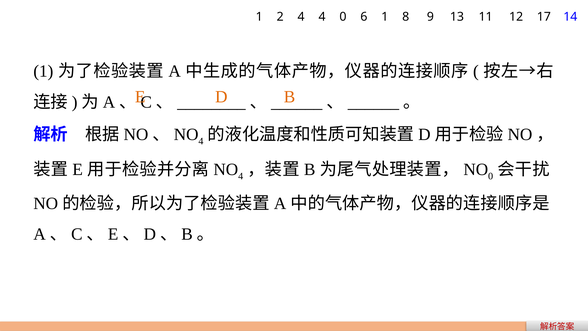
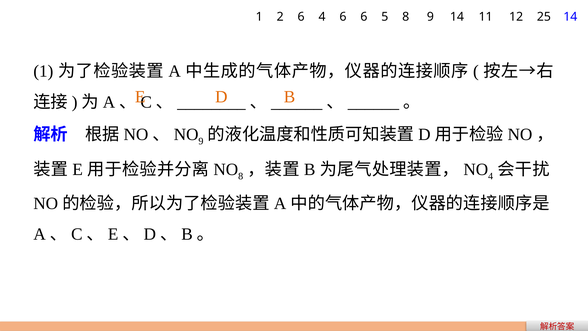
2 4: 4 -> 6
4 0: 0 -> 6
6 1: 1 -> 5
9 13: 13 -> 14
17: 17 -> 25
4 at (201, 141): 4 -> 9
4 at (241, 176): 4 -> 8
0 at (491, 176): 0 -> 4
